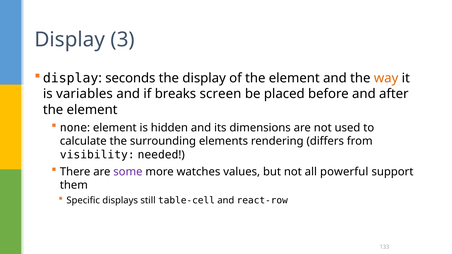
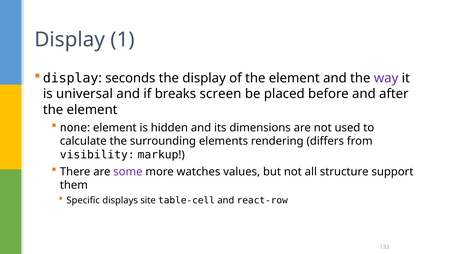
3: 3 -> 1
way colour: orange -> purple
variables: variables -> universal
needed: needed -> markup
powerful: powerful -> structure
still: still -> site
